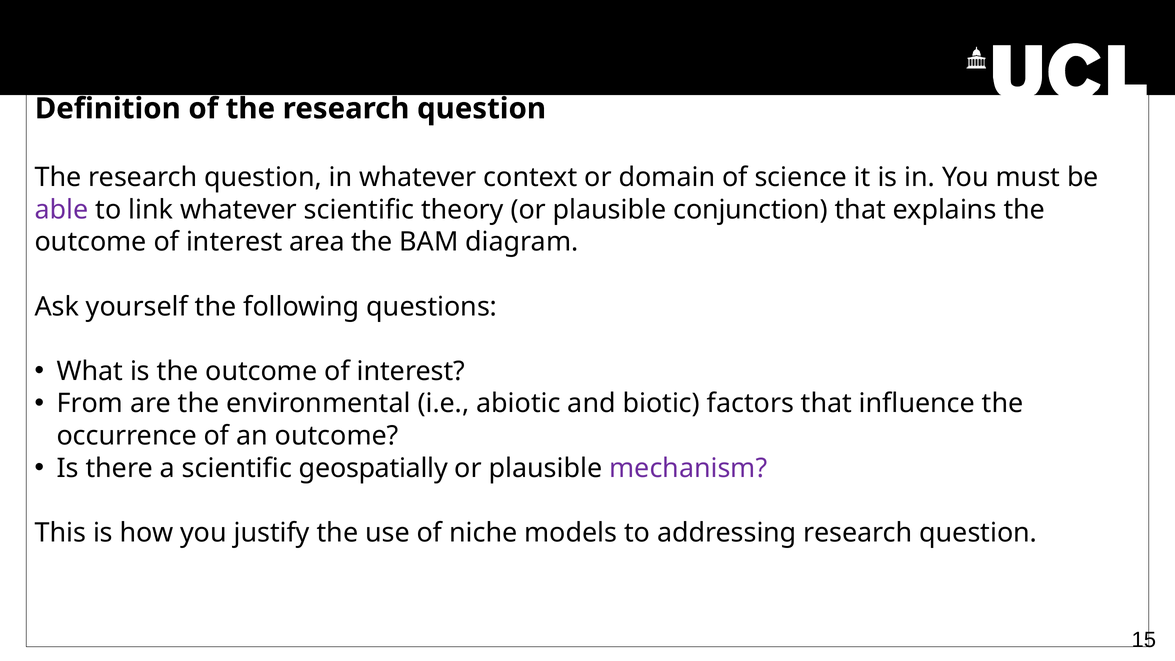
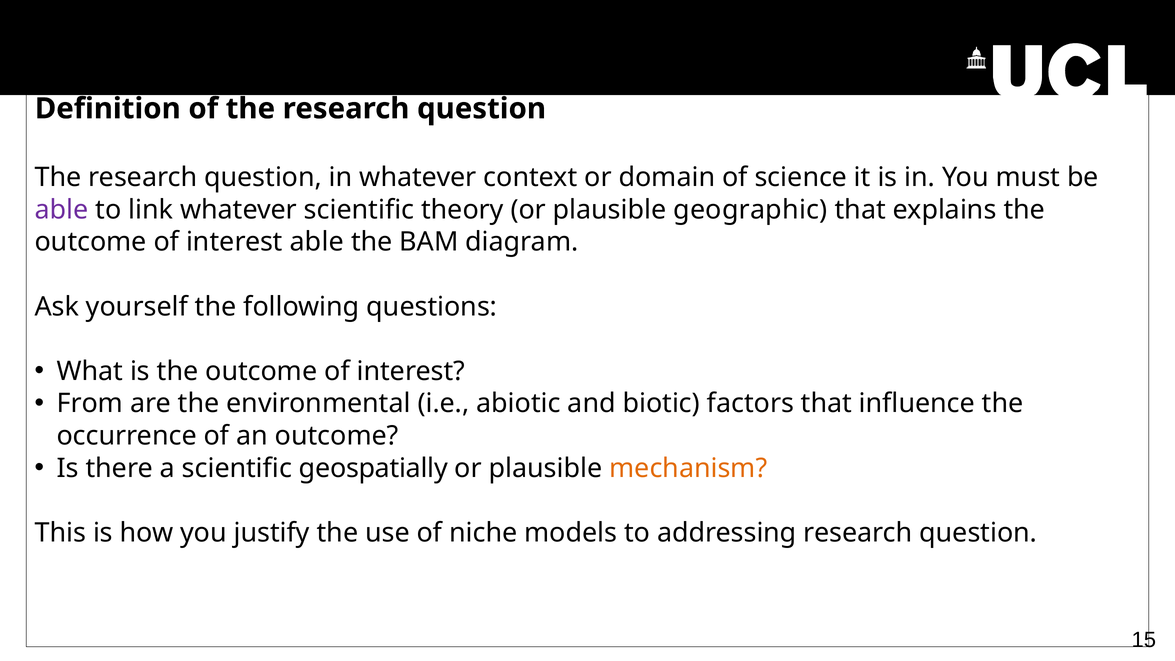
conjunction: conjunction -> geographic
interest area: area -> able
mechanism colour: purple -> orange
